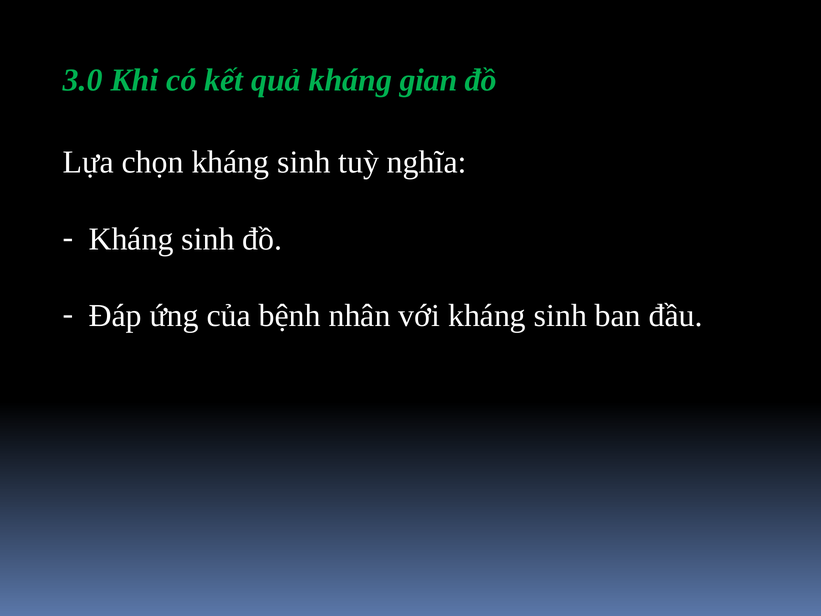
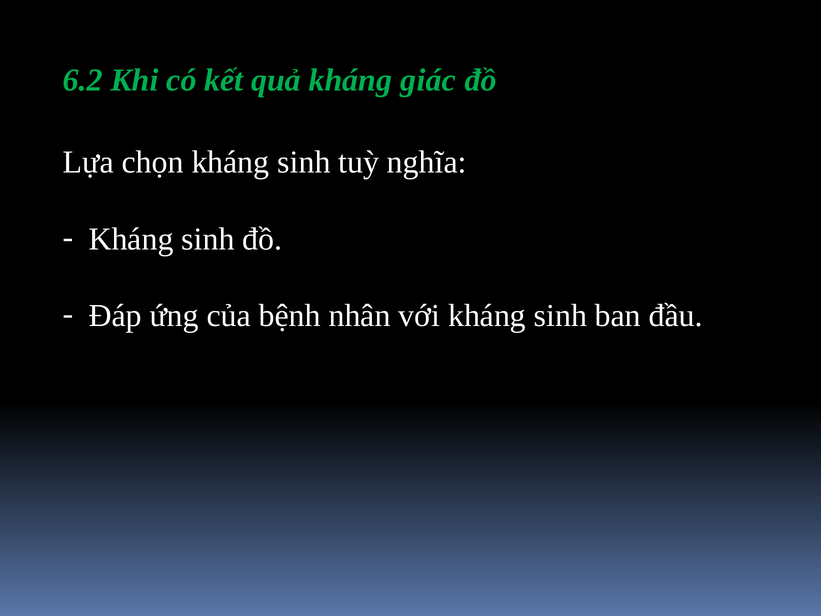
3.0: 3.0 -> 6.2
gian: gian -> giác
